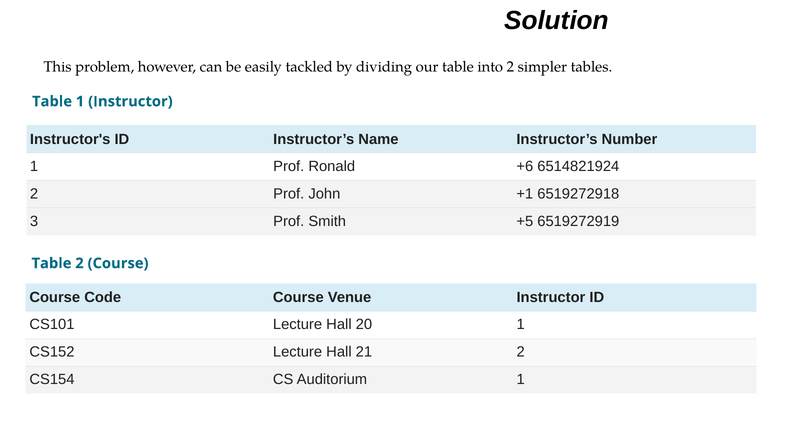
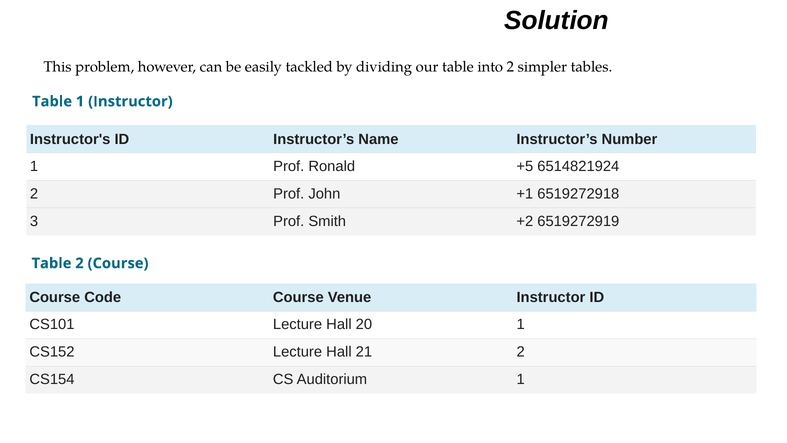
+6: +6 -> +5
+5: +5 -> +2
